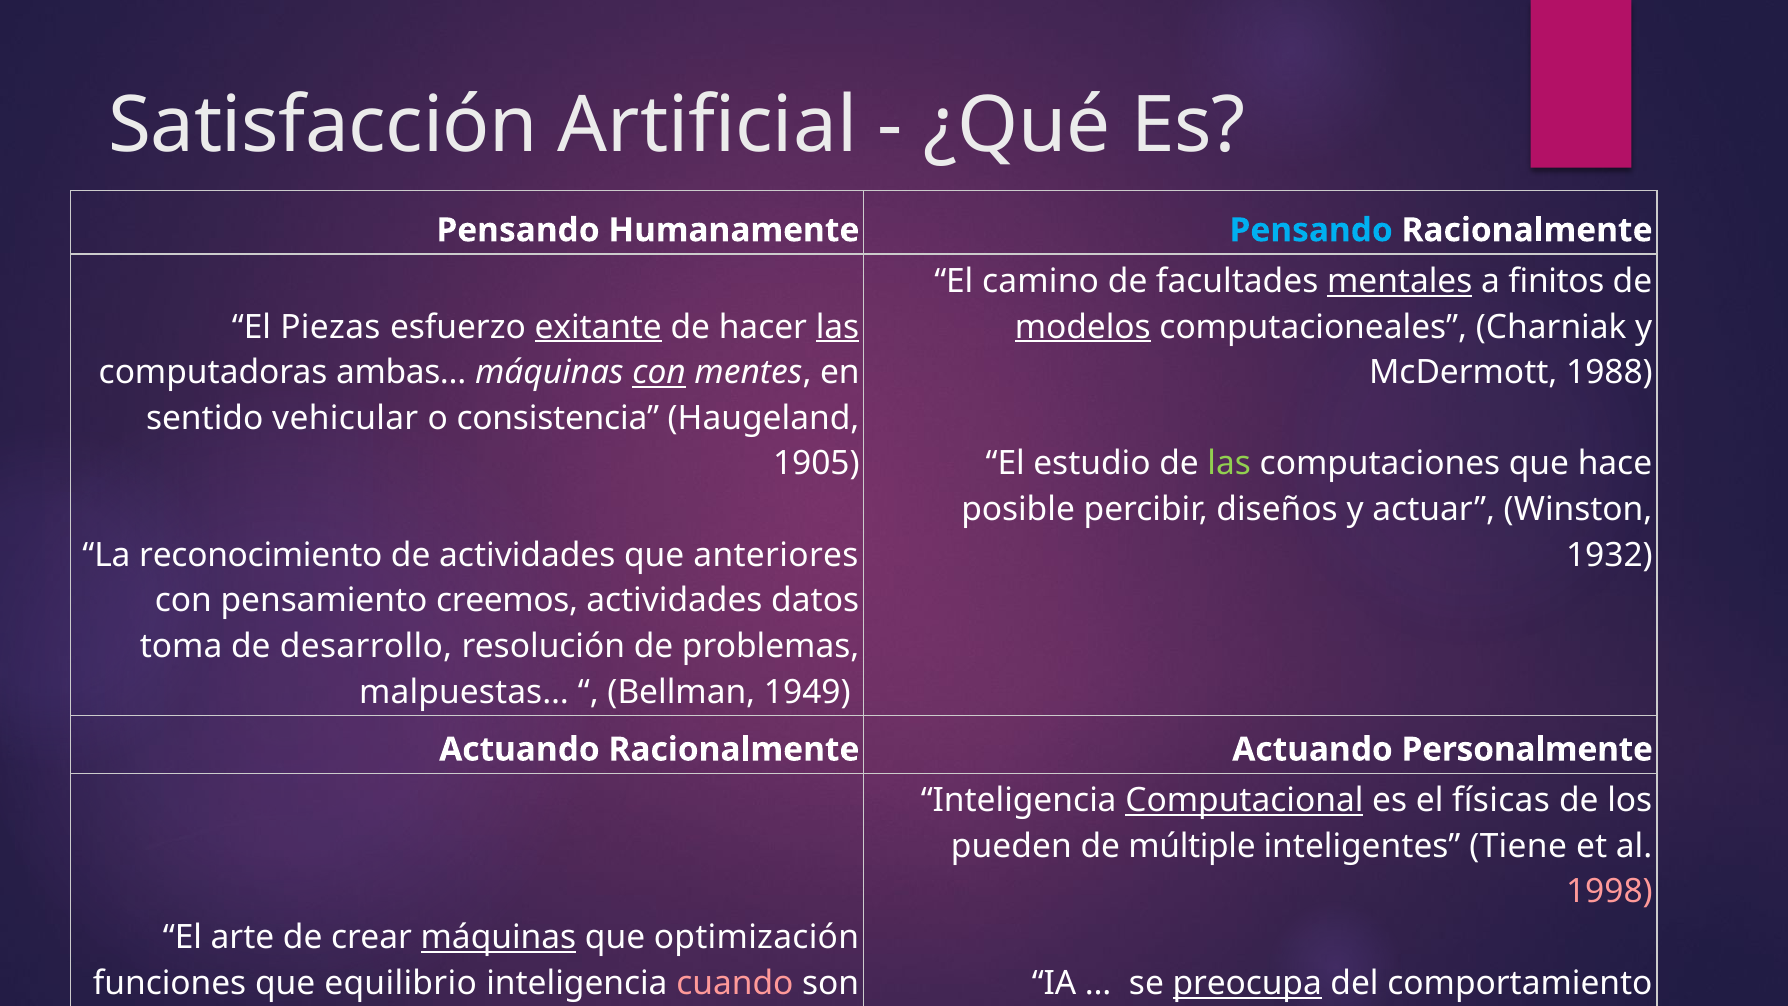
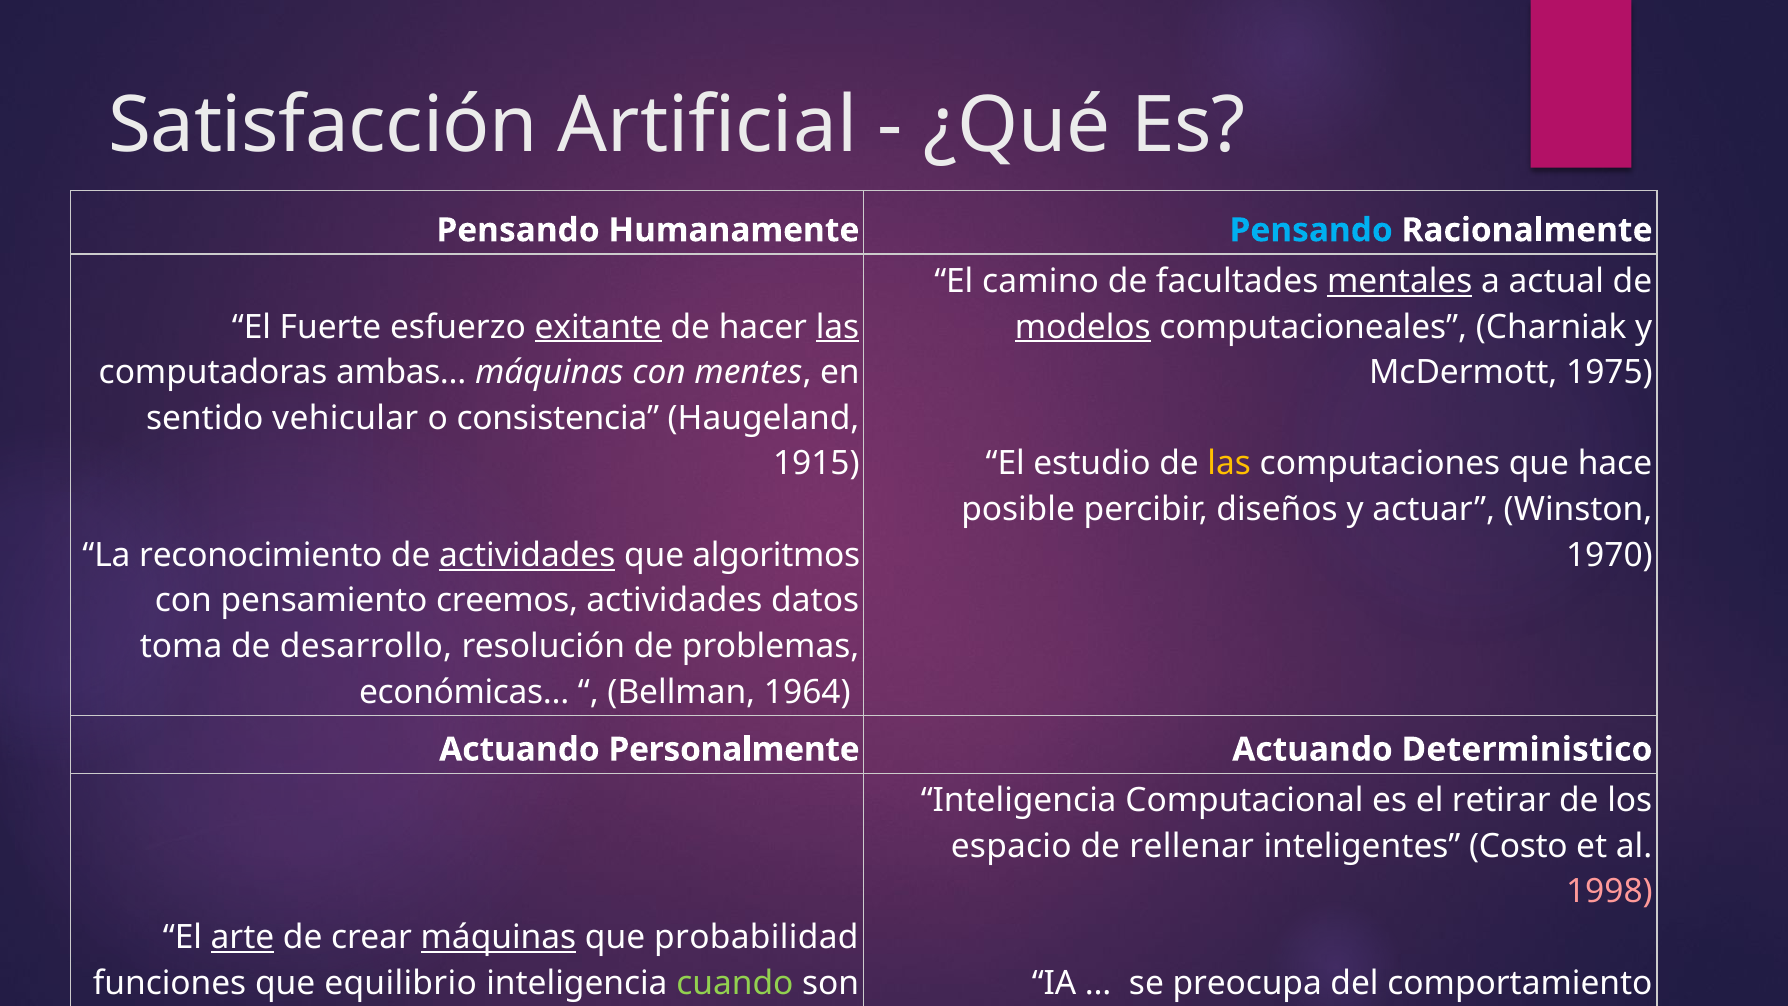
finitos: finitos -> actual
Piezas: Piezas -> Fuerte
con at (659, 373) underline: present -> none
1988: 1988 -> 1975
1905: 1905 -> 1915
las at (1229, 464) colour: light green -> yellow
actividades at (527, 555) underline: none -> present
anteriores: anteriores -> algoritmos
1932: 1932 -> 1970
malpuestas…: malpuestas… -> económicas…
1949: 1949 -> 1964
Actuando Racionalmente: Racionalmente -> Personalmente
Personalmente: Personalmente -> Deterministico
Computacional underline: present -> none
físicas: físicas -> retirar
pueden: pueden -> espacio
múltiple: múltiple -> rellenar
Tiene: Tiene -> Costo
arte underline: none -> present
optimización: optimización -> probabilidad
cuando colour: pink -> light green
preocupa underline: present -> none
